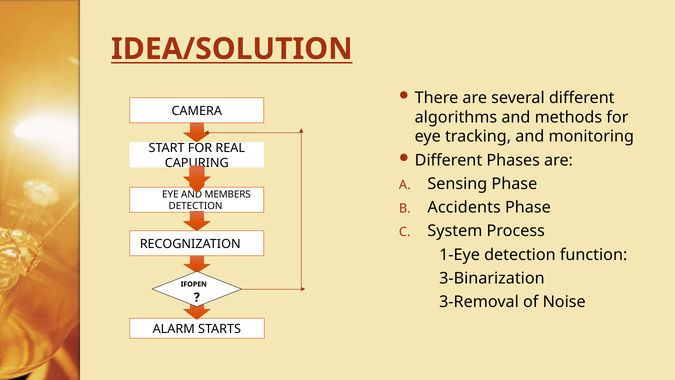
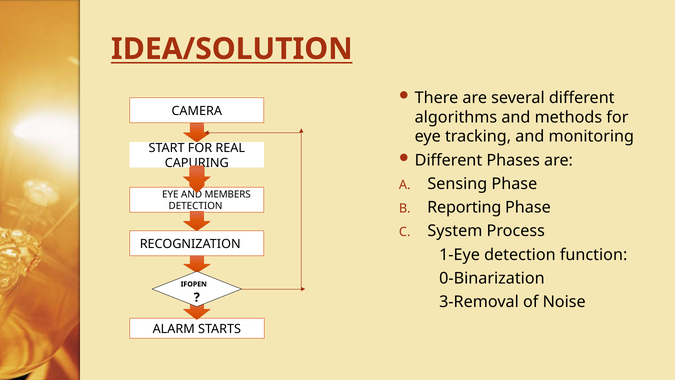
Accidents: Accidents -> Reporting
3-Binarization: 3-Binarization -> 0-Binarization
